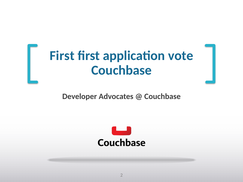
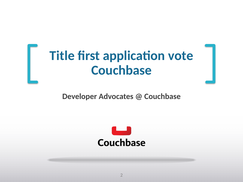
First at (62, 56): First -> Title
